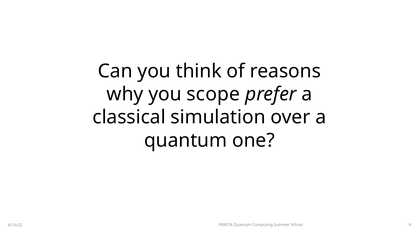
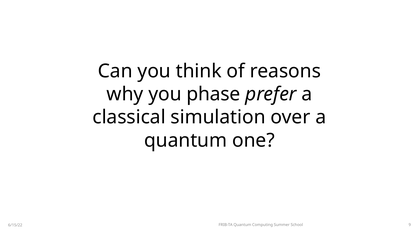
scope: scope -> phase
